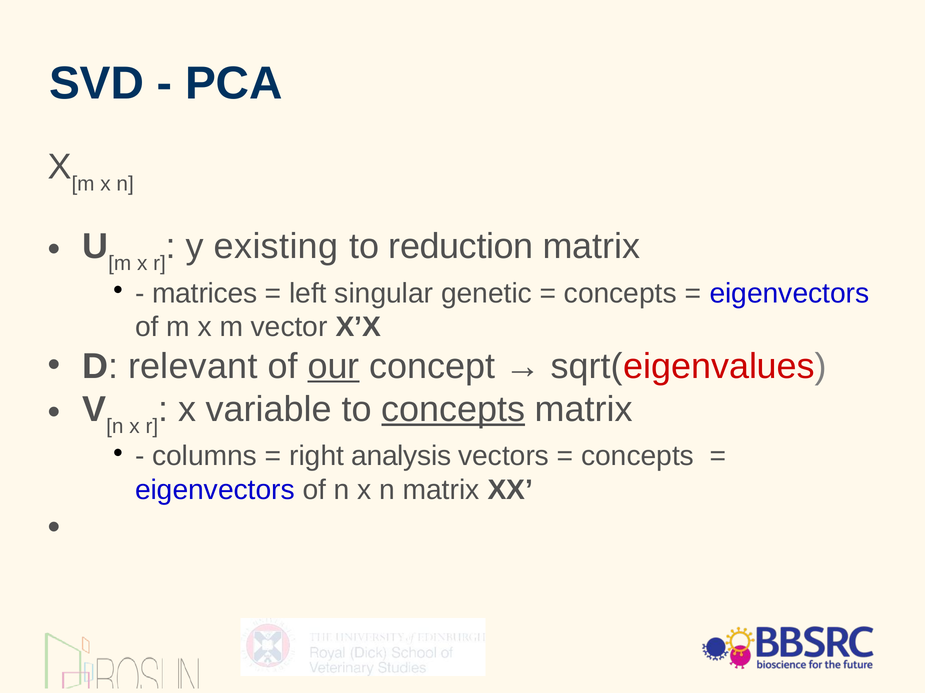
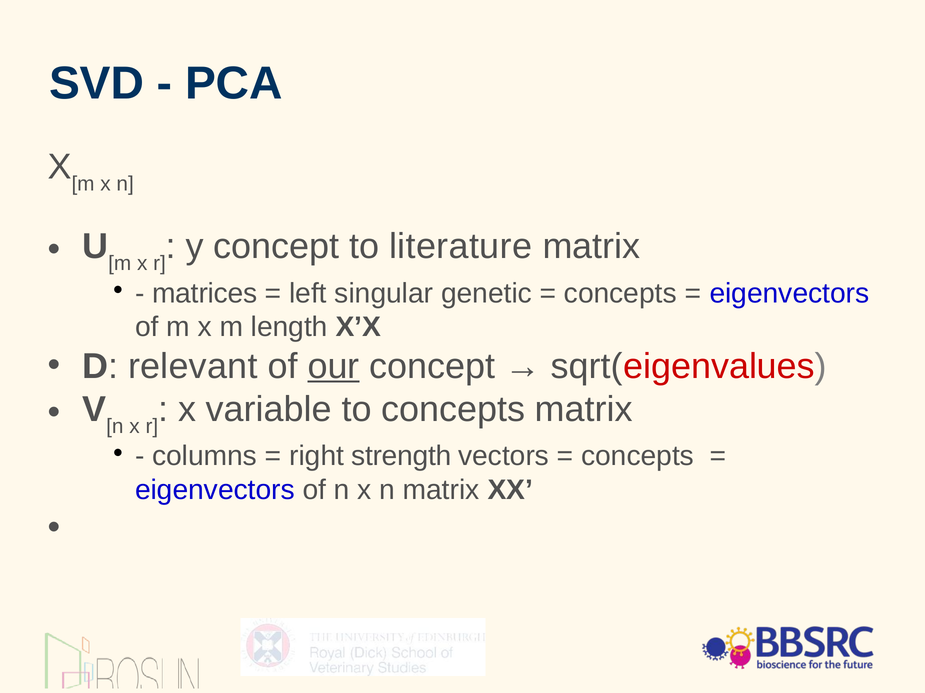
y existing: existing -> concept
reduction: reduction -> literature
vector: vector -> length
concepts at (453, 410) underline: present -> none
analysis: analysis -> strength
